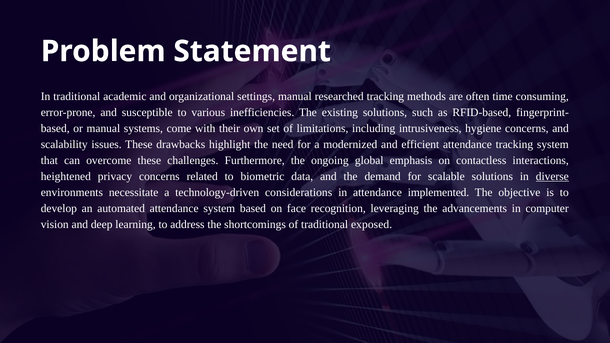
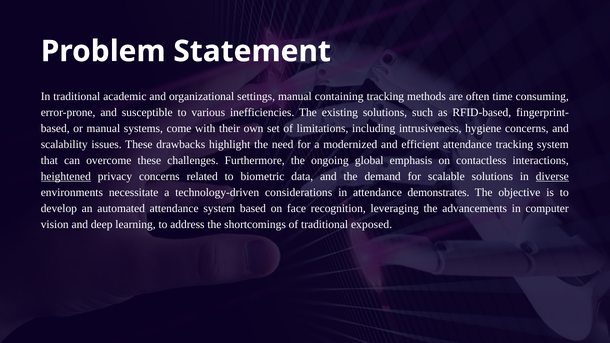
researched: researched -> containing
heightened underline: none -> present
implemented: implemented -> demonstrates
